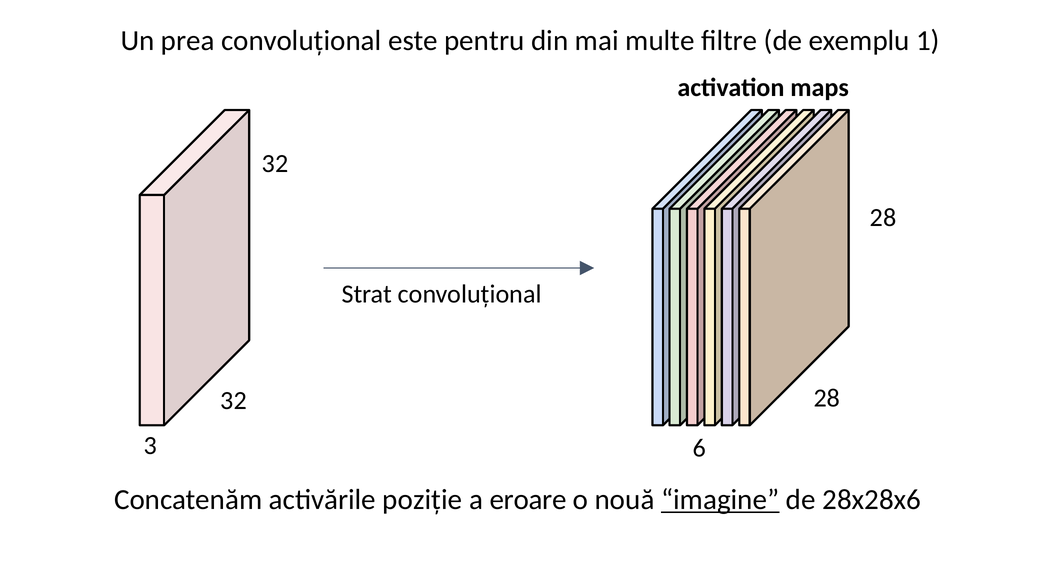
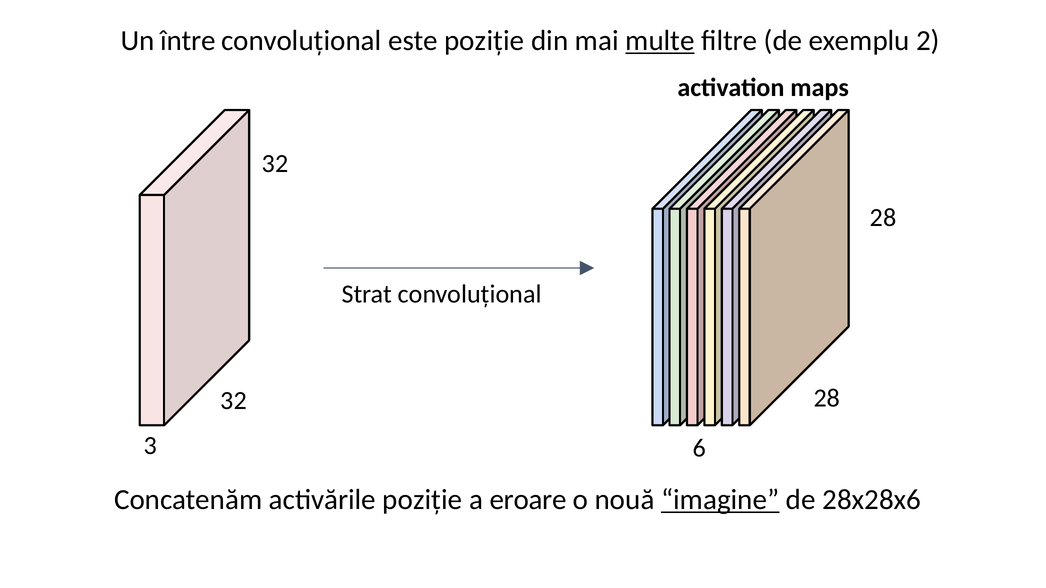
prea: prea -> între
este pentru: pentru -> poziție
multe underline: none -> present
1: 1 -> 2
